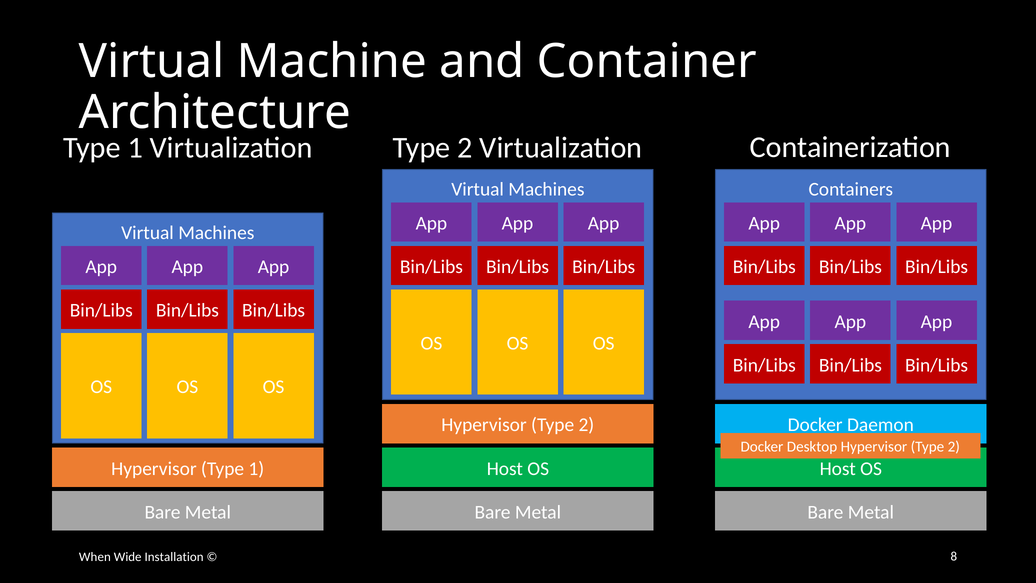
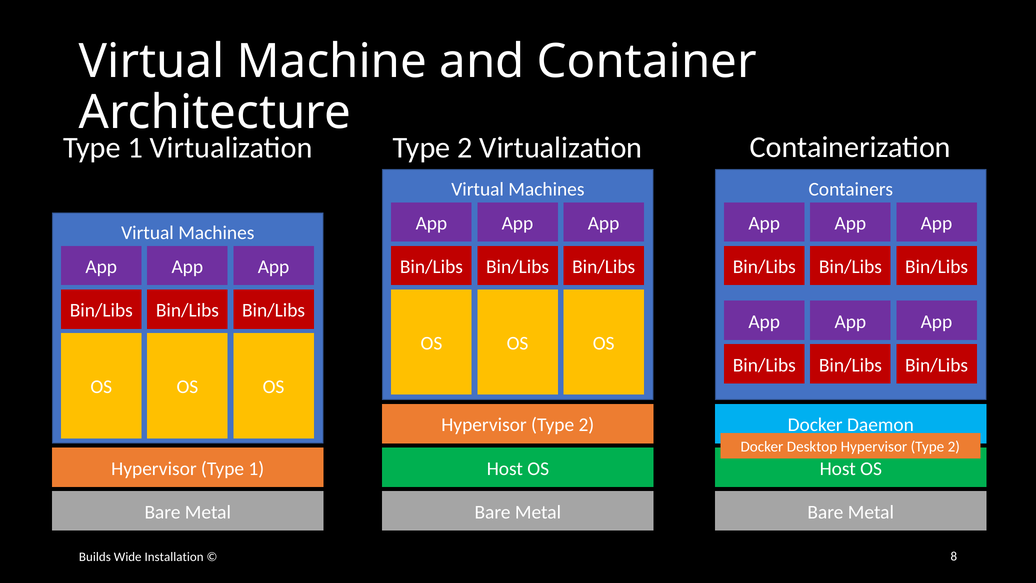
When: When -> Builds
